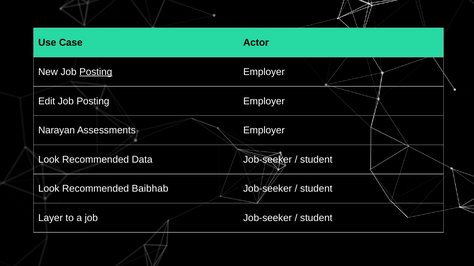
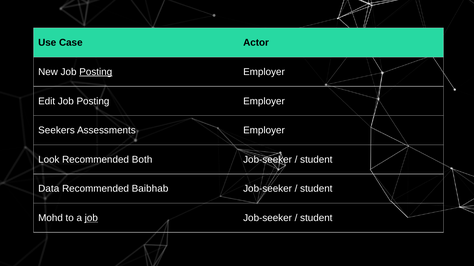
Narayan: Narayan -> Seekers
Data: Data -> Both
Look at (49, 189): Look -> Data
Layer: Layer -> Mohd
job at (91, 218) underline: none -> present
